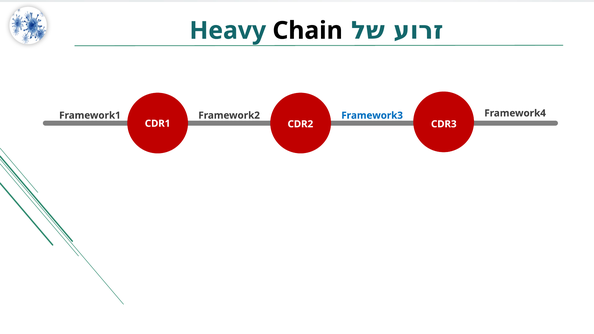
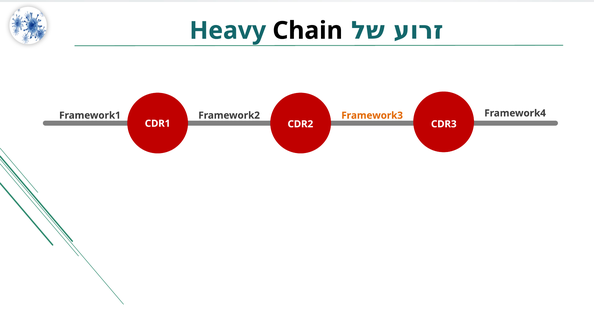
Framework3 colour: blue -> orange
